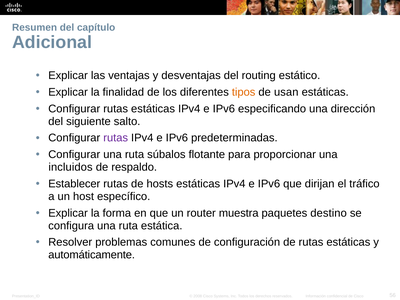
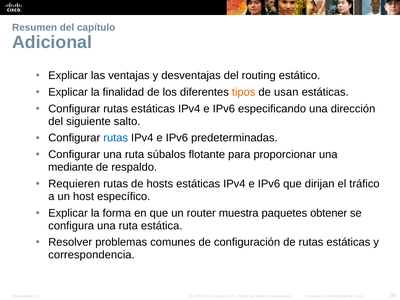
rutas at (116, 138) colour: purple -> blue
incluidos: incluidos -> mediante
Establecer: Establecer -> Requieren
destino: destino -> obtener
automáticamente: automáticamente -> correspondencia
